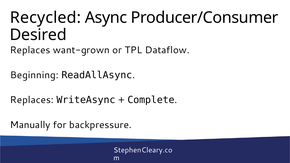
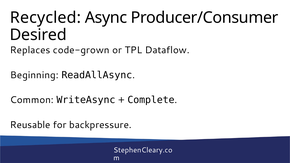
want-grown: want-grown -> code-grown
Replaces at (32, 100): Replaces -> Common
Manually: Manually -> Reusable
